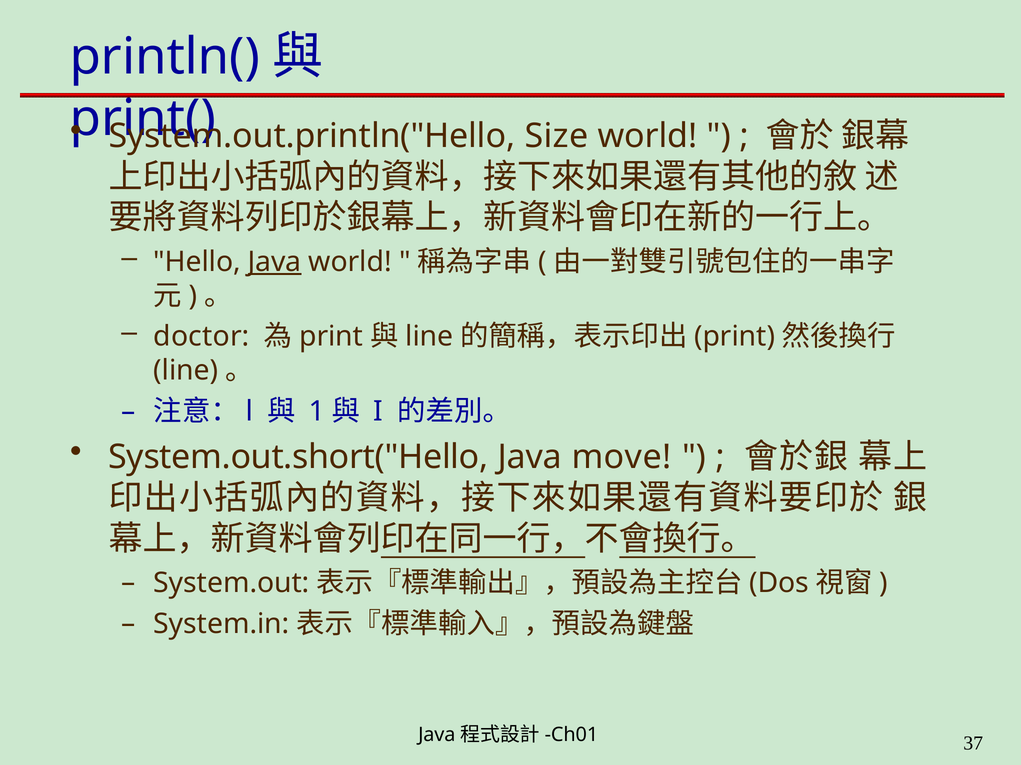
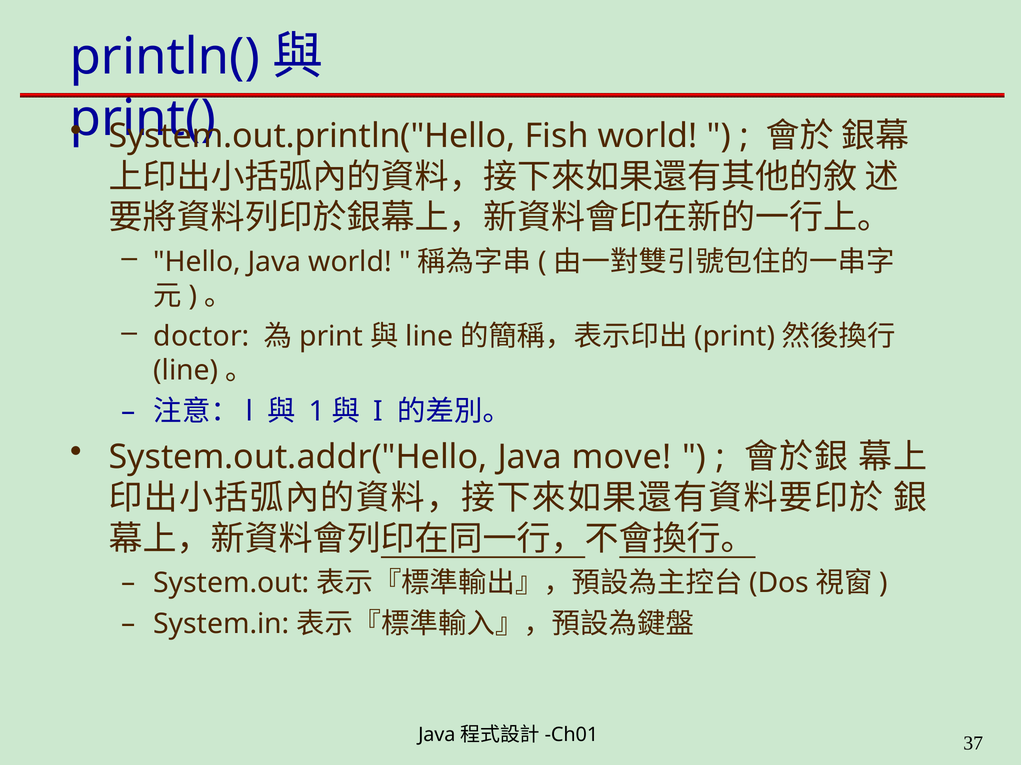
Size: Size -> Fish
Java at (275, 262) underline: present -> none
System.out.short("Hello: System.out.short("Hello -> System.out.addr("Hello
